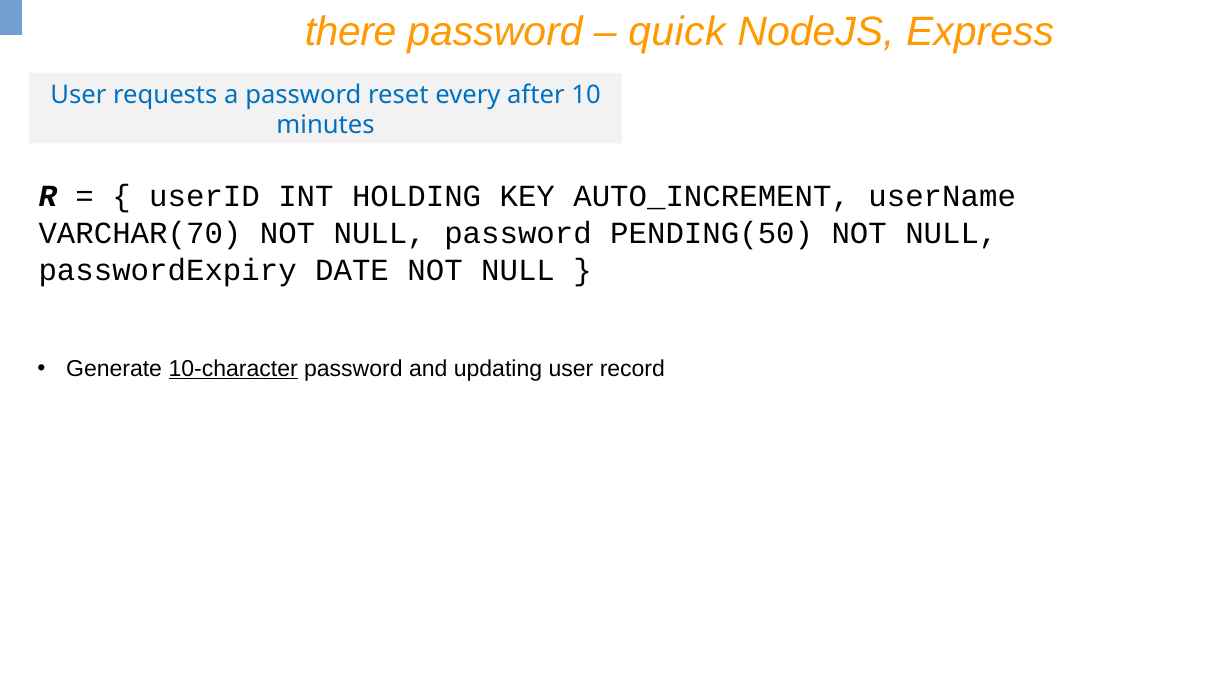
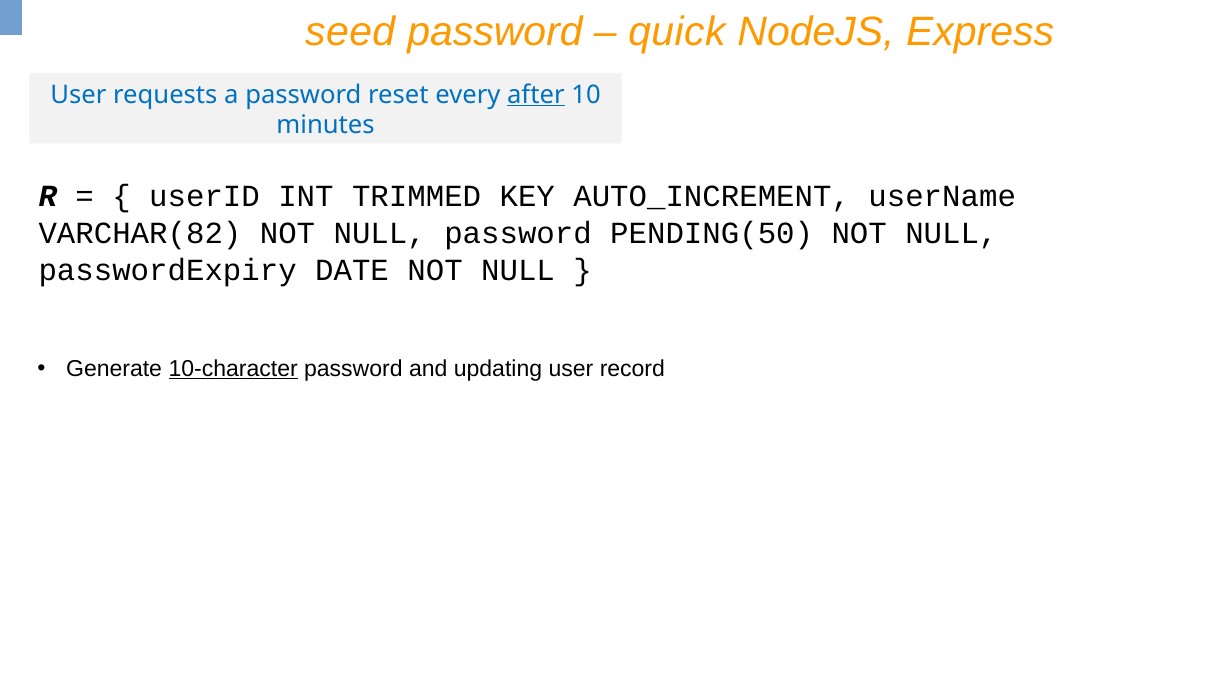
there: there -> seed
after underline: none -> present
HOLDING: HOLDING -> TRIMMED
VARCHAR(70: VARCHAR(70 -> VARCHAR(82
